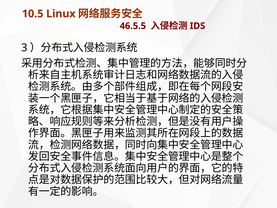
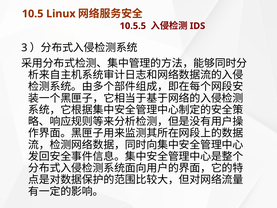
46.5.5: 46.5.5 -> 10.5.5
